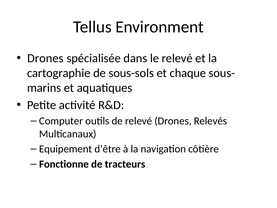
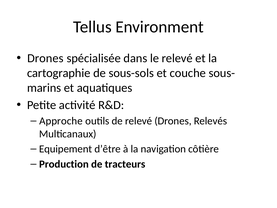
chaque: chaque -> couche
Computer: Computer -> Approche
Fonctionne: Fonctionne -> Production
